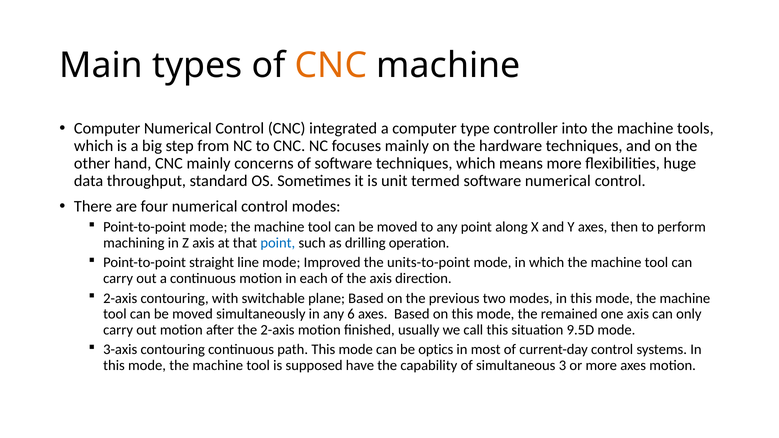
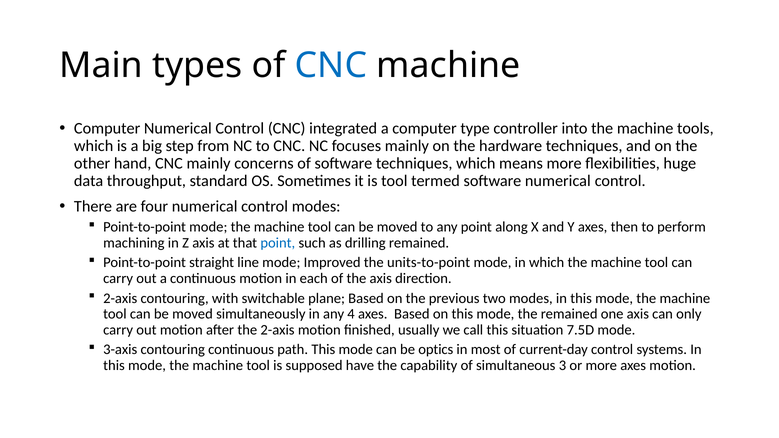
CNC at (331, 65) colour: orange -> blue
is unit: unit -> tool
drilling operation: operation -> remained
6: 6 -> 4
9.5D: 9.5D -> 7.5D
